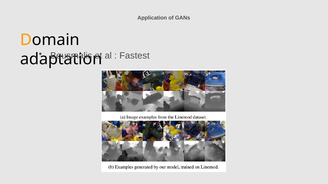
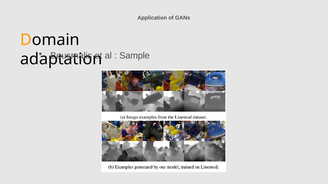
Fastest: Fastest -> Sample
